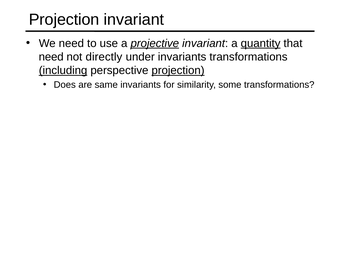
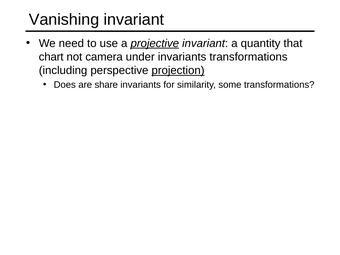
Projection at (64, 20): Projection -> Vanishing
quantity underline: present -> none
need at (51, 57): need -> chart
directly: directly -> camera
including underline: present -> none
same: same -> share
